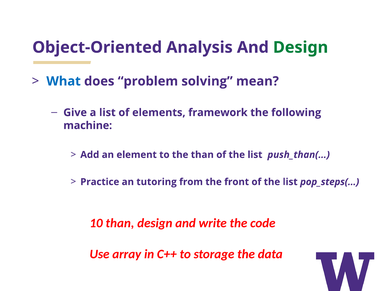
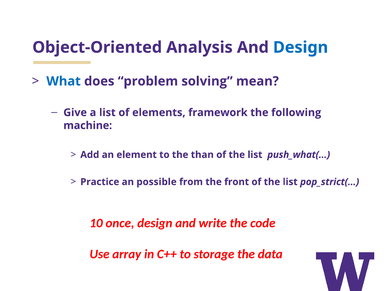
Design at (301, 47) colour: green -> blue
push_than(…: push_than(… -> push_what(…
tutoring: tutoring -> possible
pop_steps(…: pop_steps(… -> pop_strict(…
10 than: than -> once
